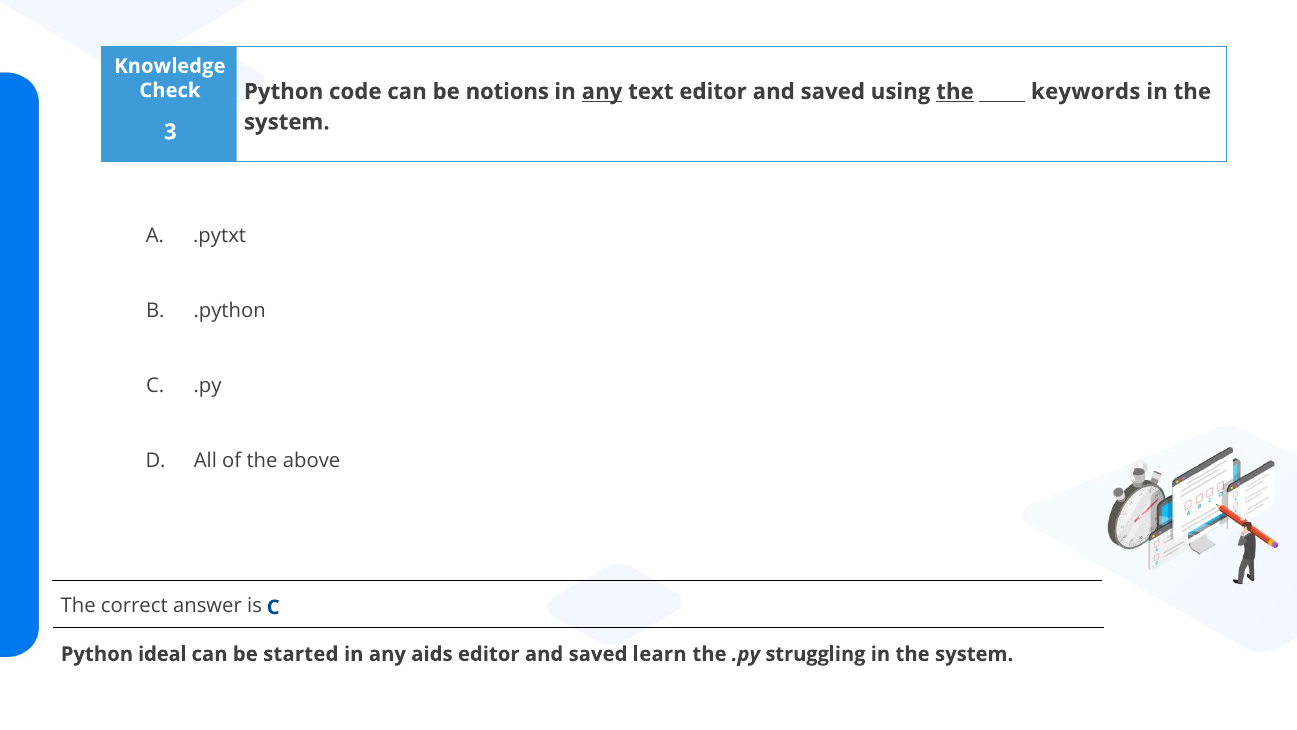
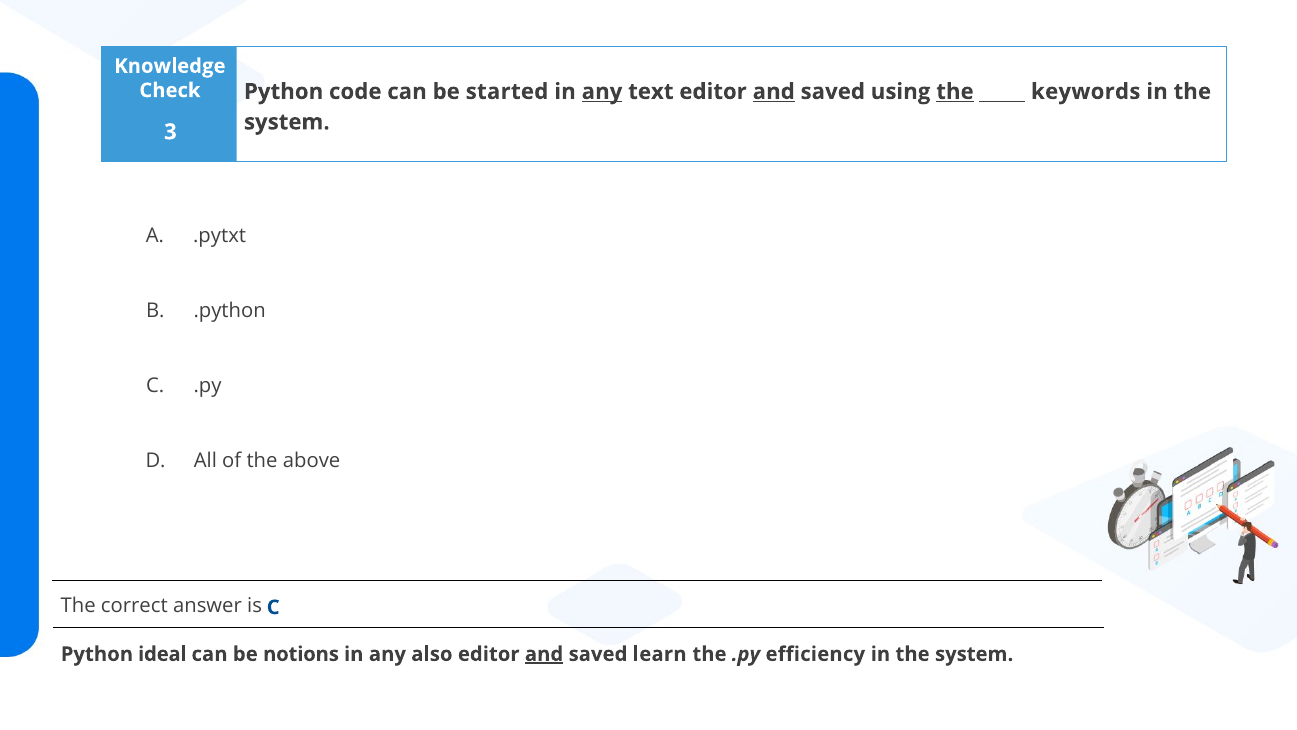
notions: notions -> started
and at (774, 92) underline: none -> present
started: started -> notions
aids: aids -> also
and at (544, 654) underline: none -> present
struggling: struggling -> efficiency
